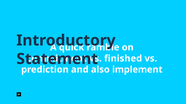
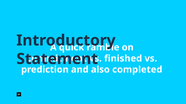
implement: implement -> completed
